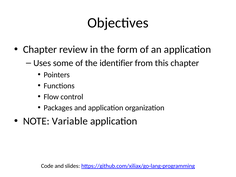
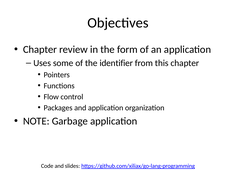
Variable: Variable -> Garbage
